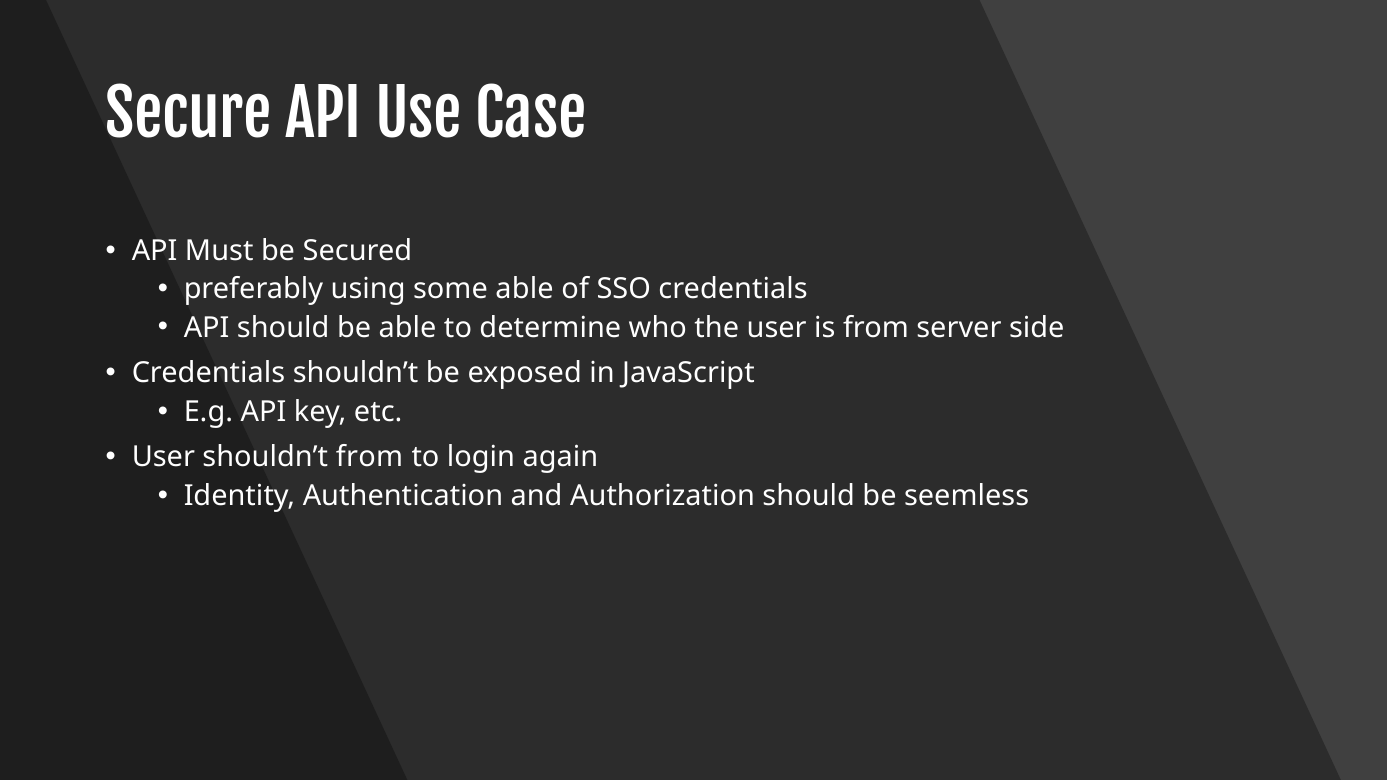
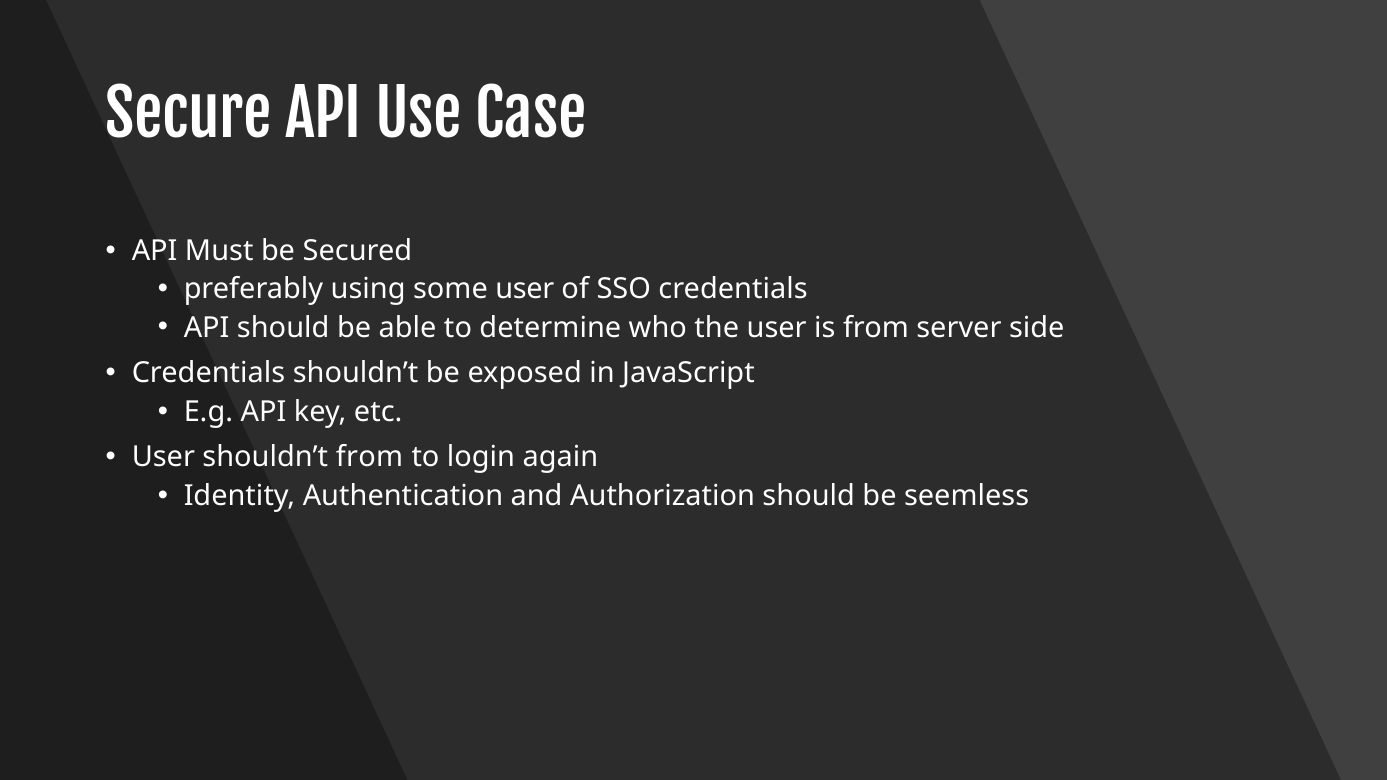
some able: able -> user
